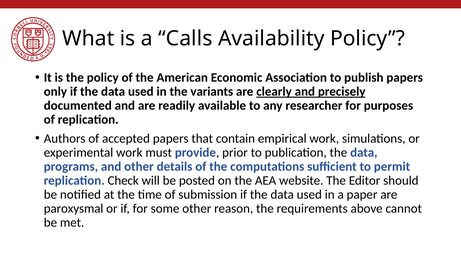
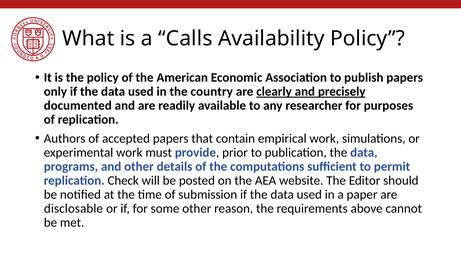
variants: variants -> country
paroxysmal: paroxysmal -> disclosable
